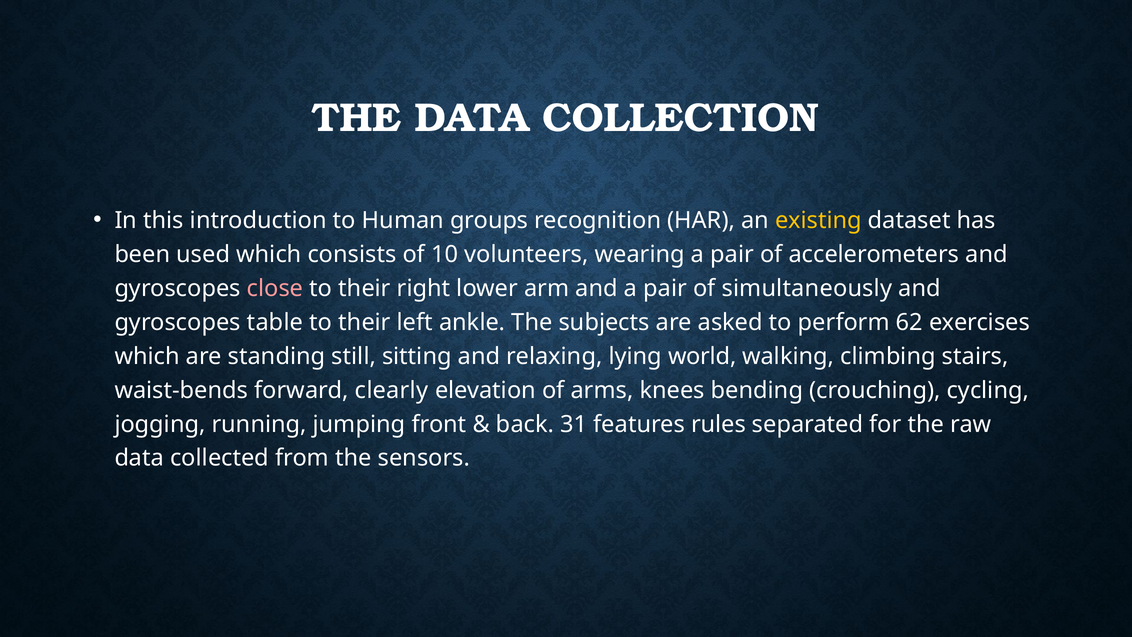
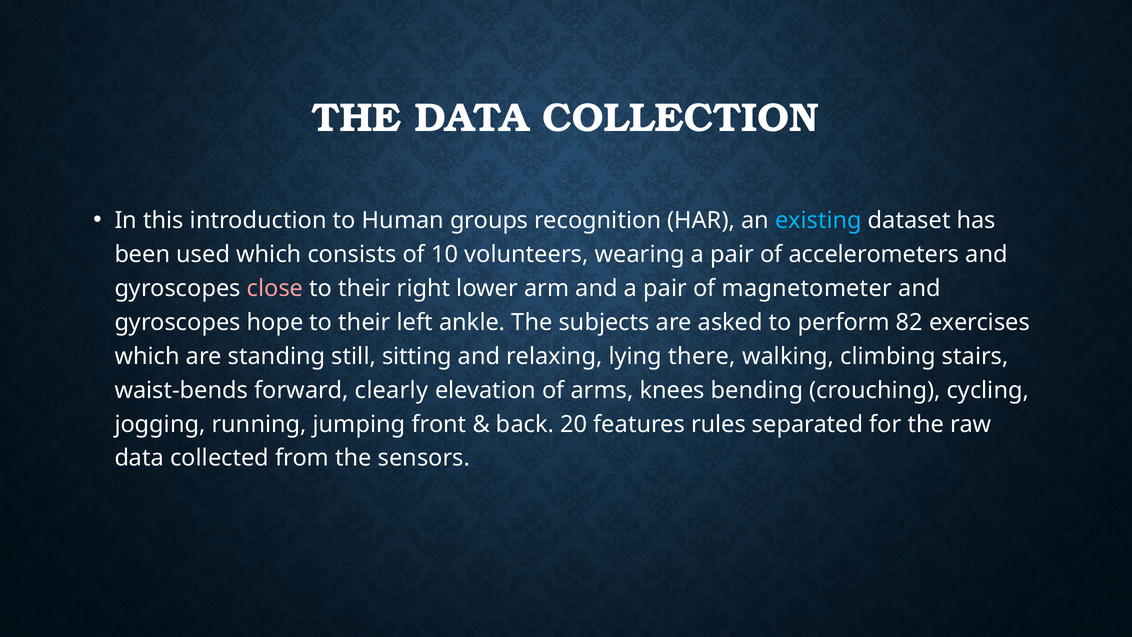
existing colour: yellow -> light blue
simultaneously: simultaneously -> magnetometer
table: table -> hope
62: 62 -> 82
world: world -> there
31: 31 -> 20
